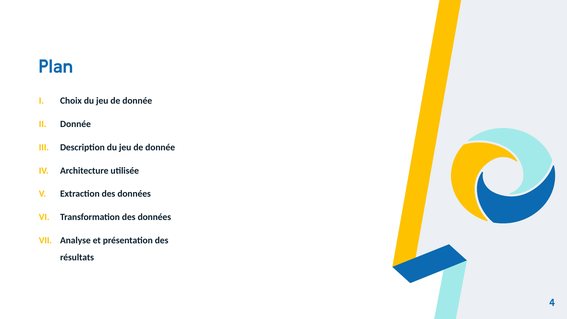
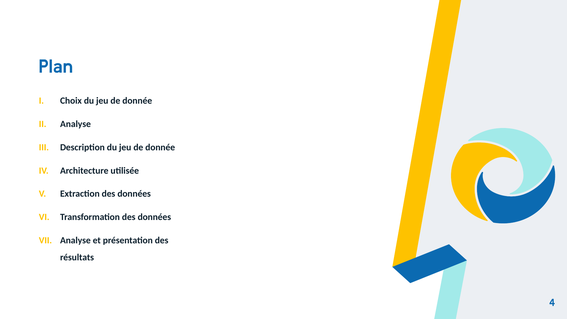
Donnée at (76, 124): Donnée -> Analyse
